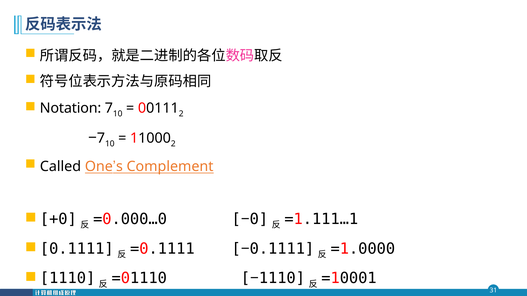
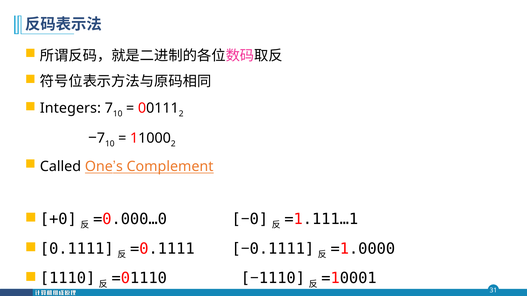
Notation: Notation -> Integers
